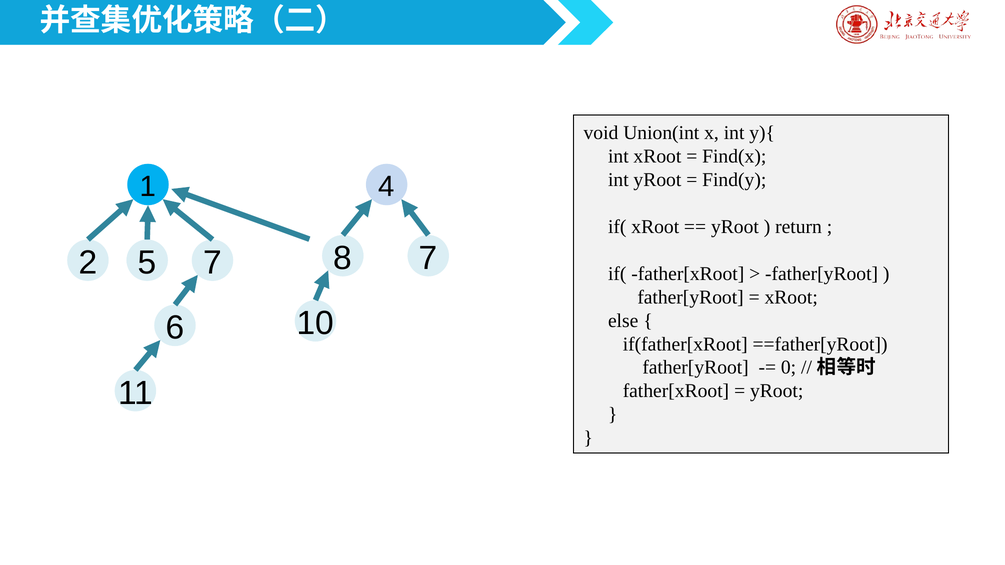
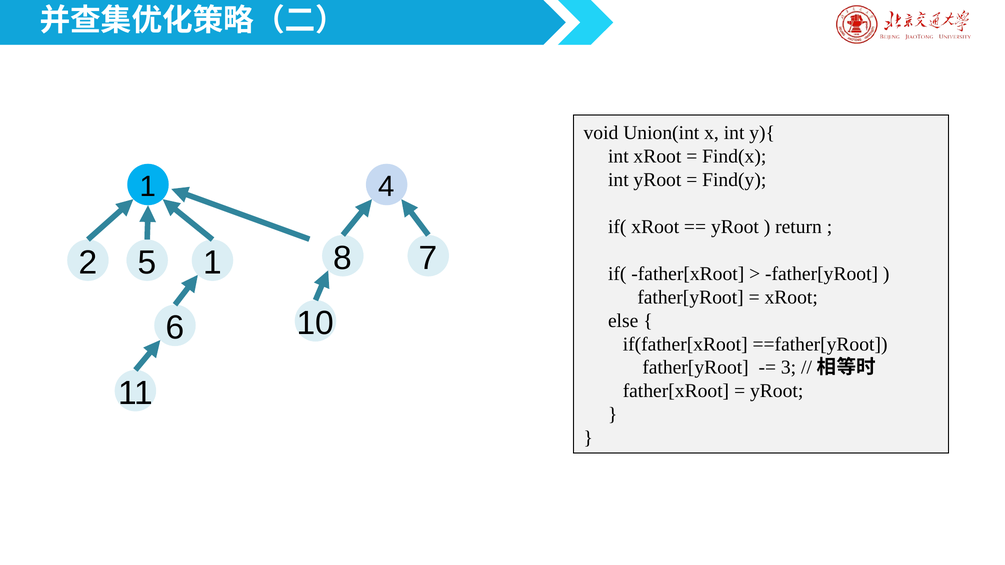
2 7: 7 -> 1
0: 0 -> 3
